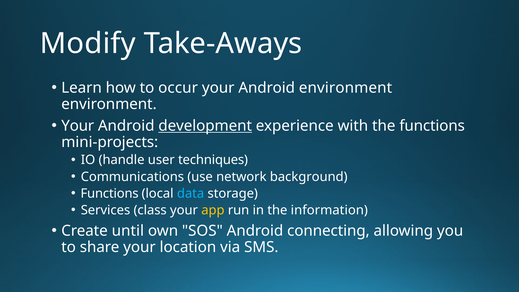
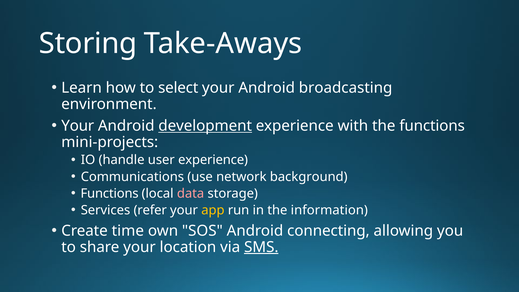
Modify: Modify -> Storing
occur: occur -> select
Android environment: environment -> broadcasting
user techniques: techniques -> experience
data colour: light blue -> pink
class: class -> refer
until: until -> time
SMS underline: none -> present
